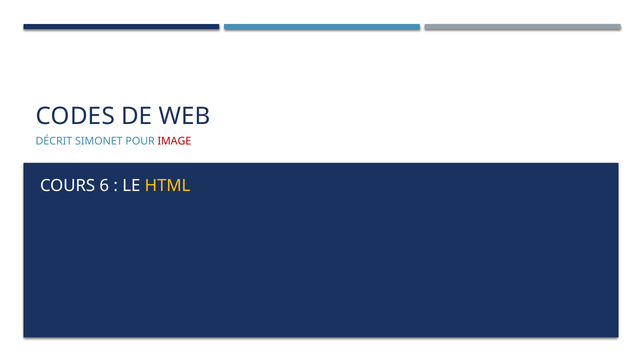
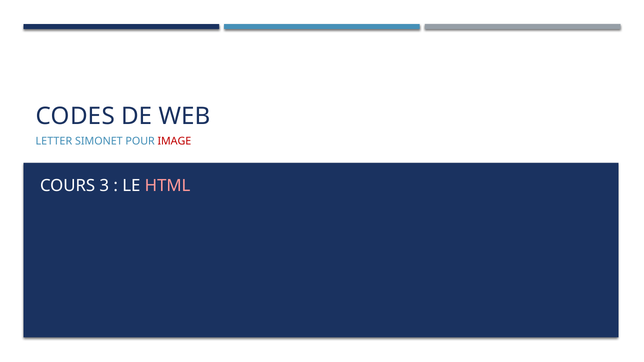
DÉCRIT: DÉCRIT -> LETTER
6: 6 -> 3
HTML colour: yellow -> pink
